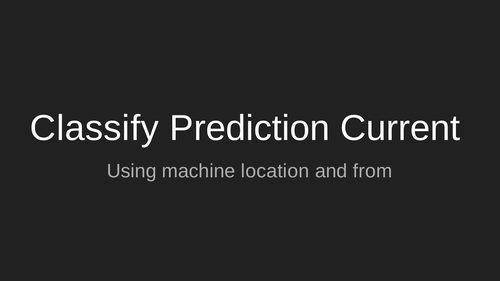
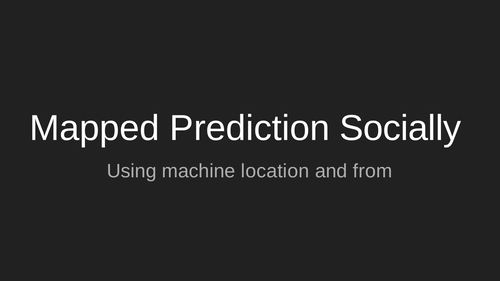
Classify: Classify -> Mapped
Current: Current -> Socially
